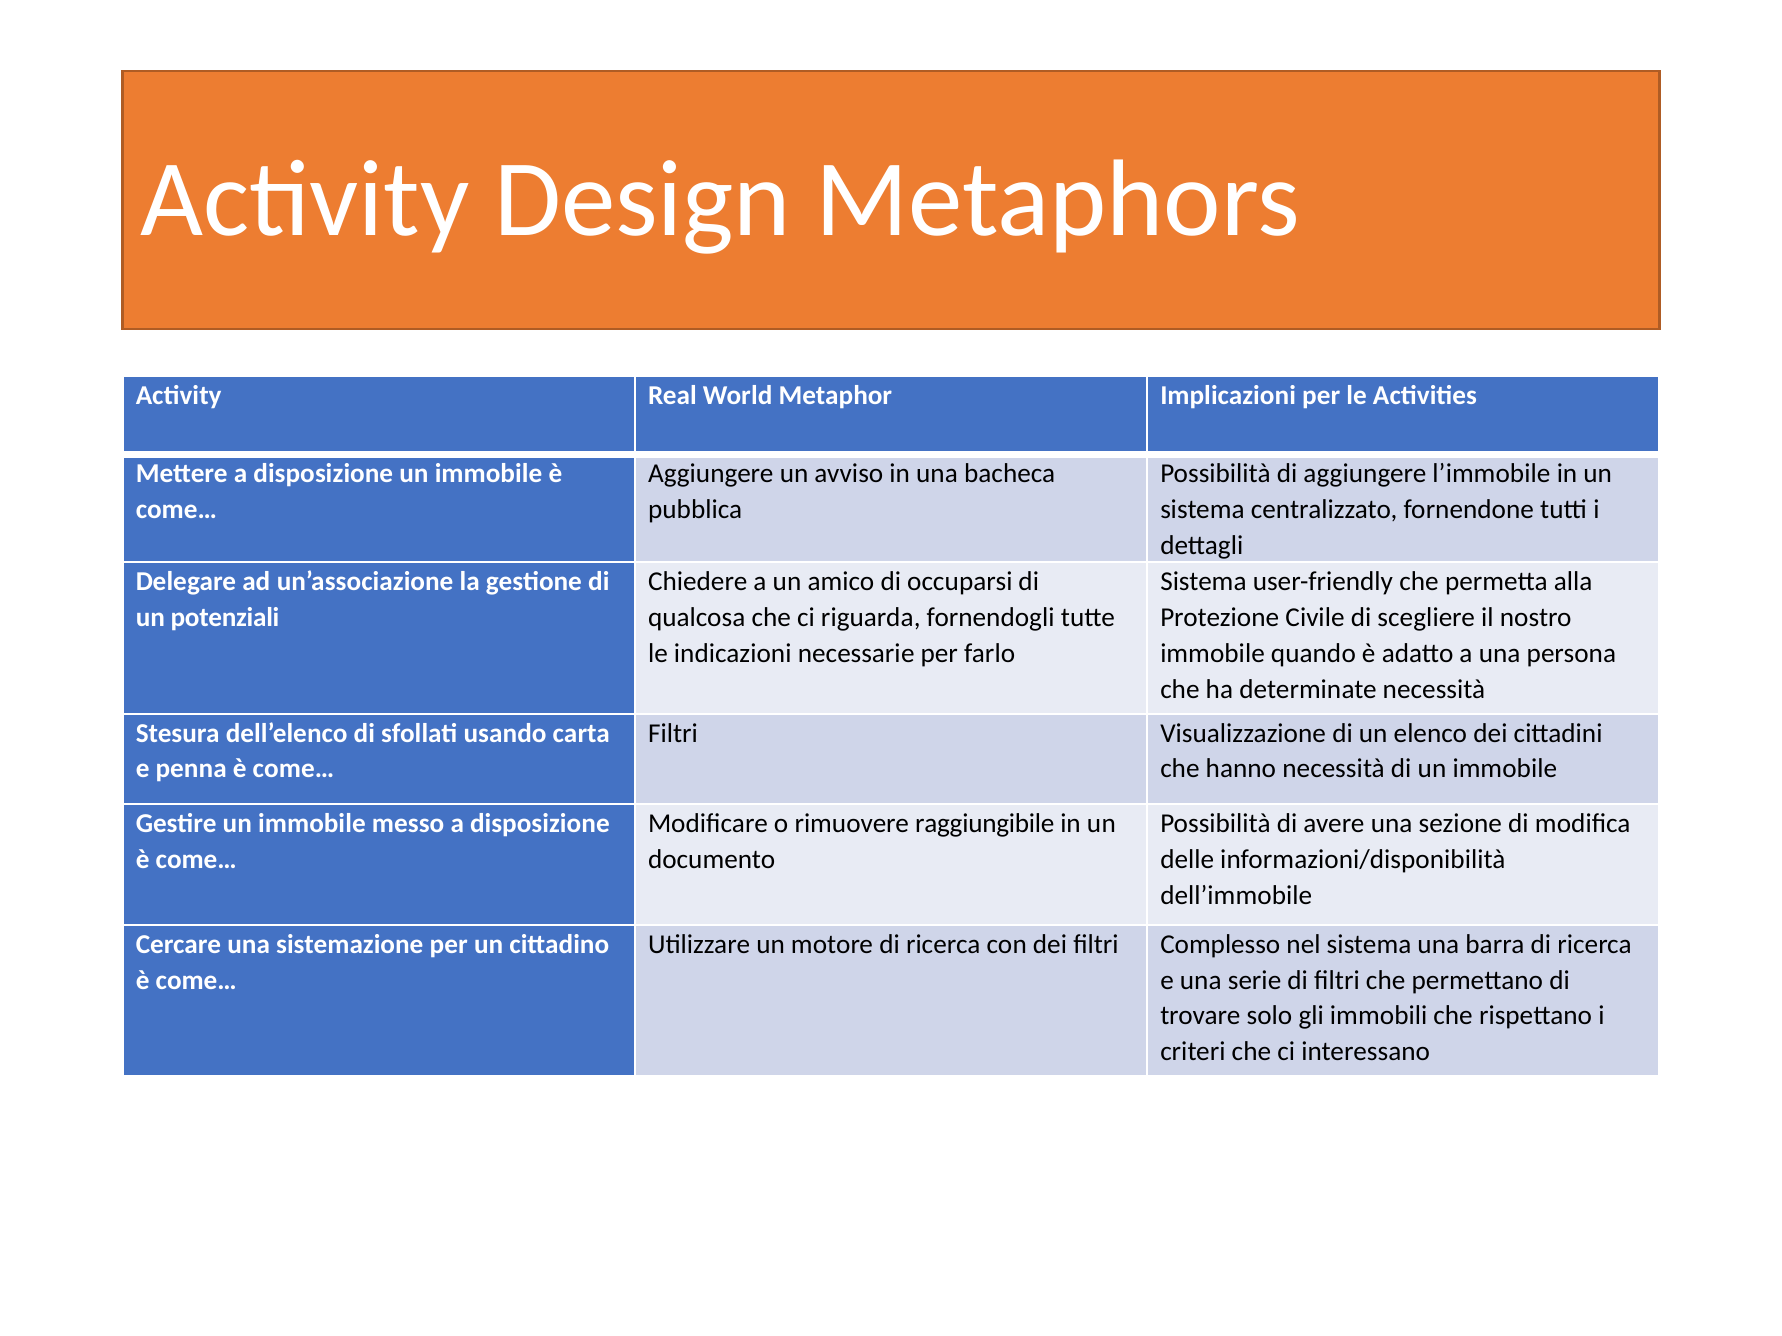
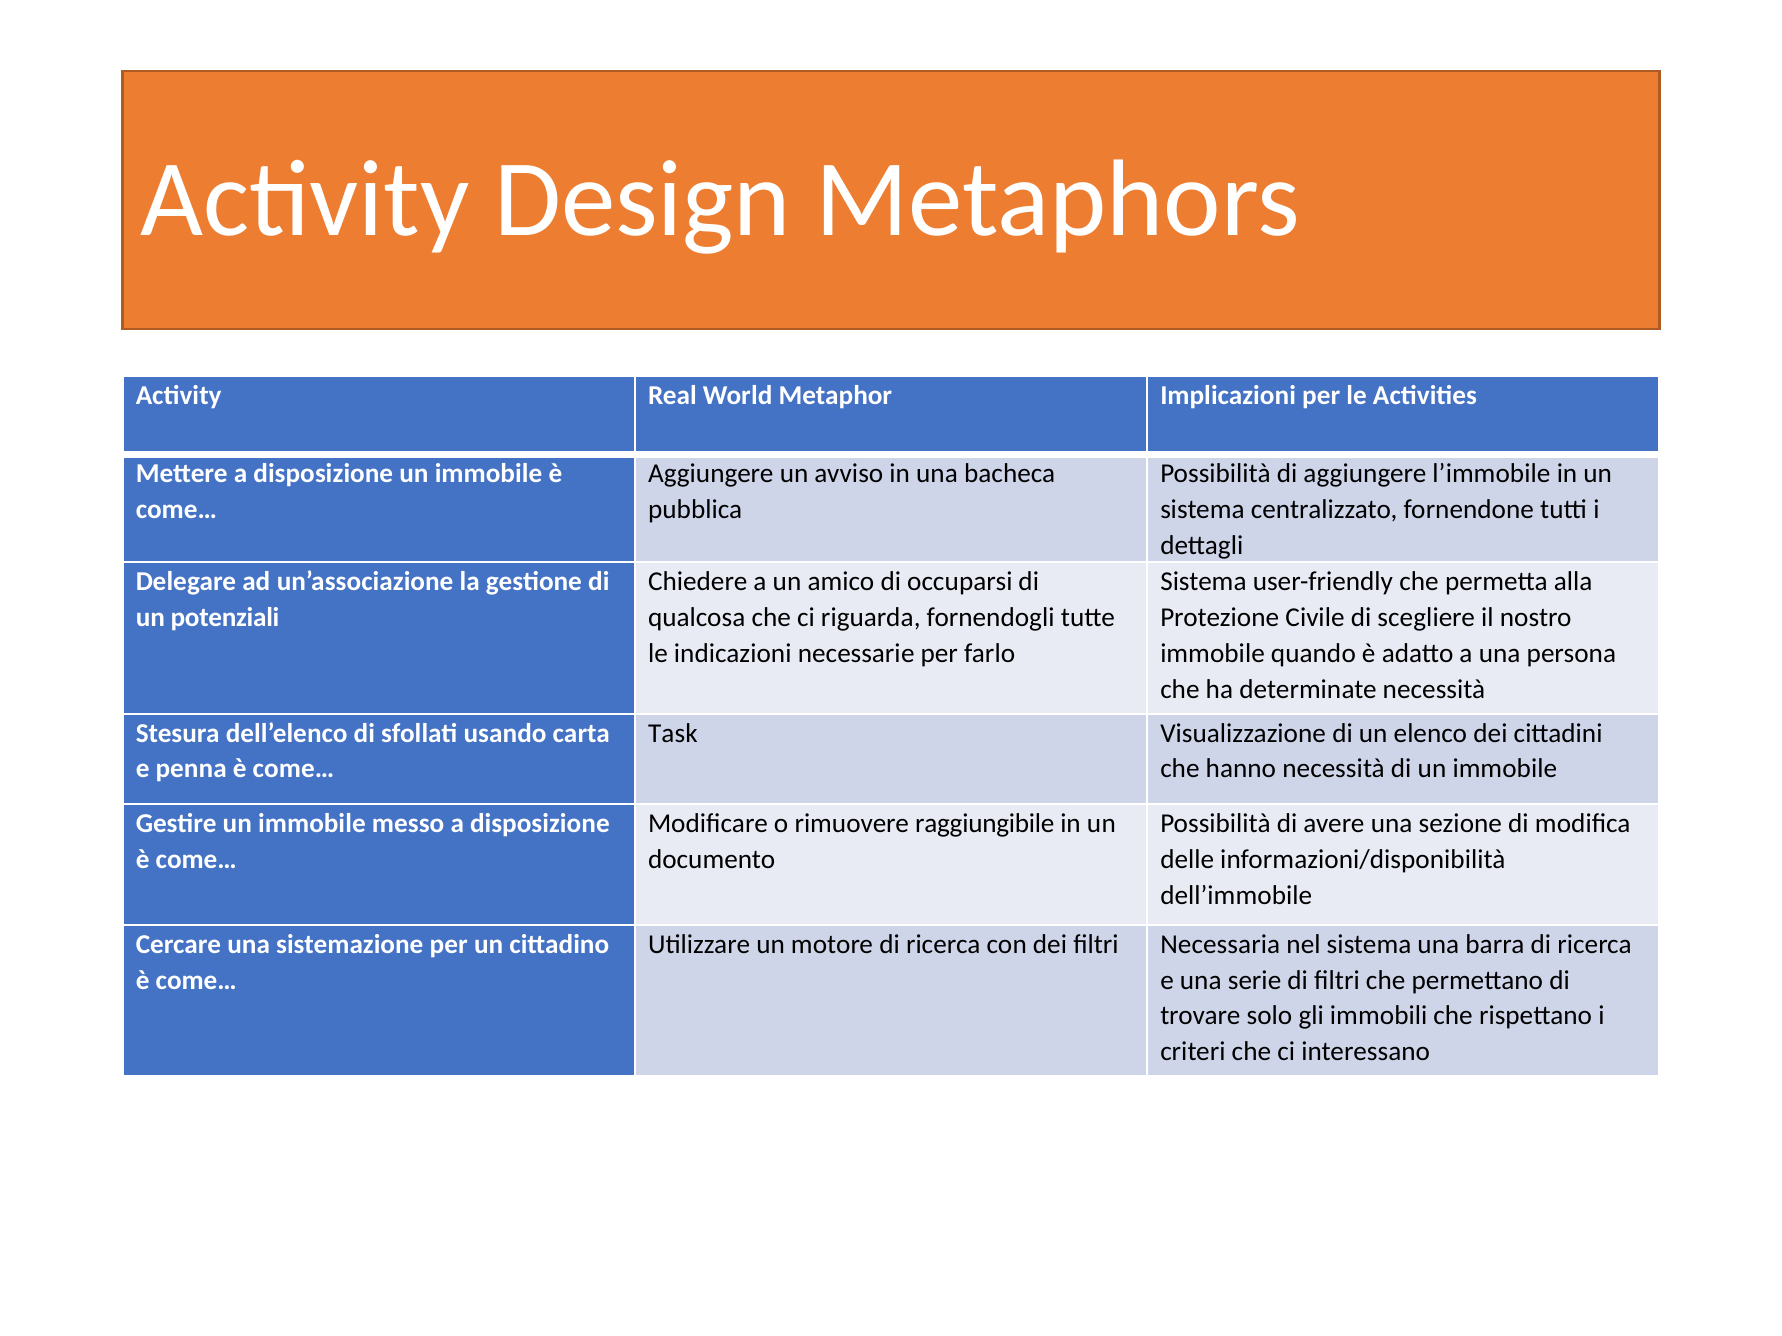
Filtri at (673, 733): Filtri -> Task
Complesso: Complesso -> Necessaria
